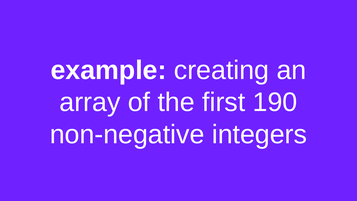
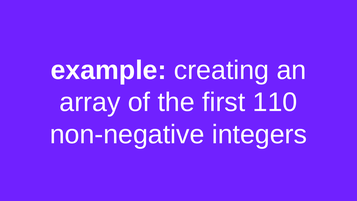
190: 190 -> 110
